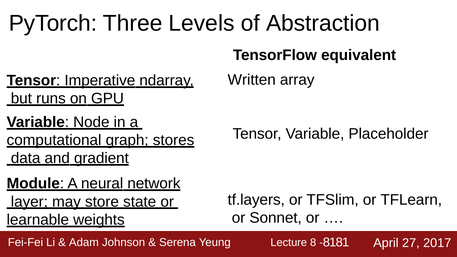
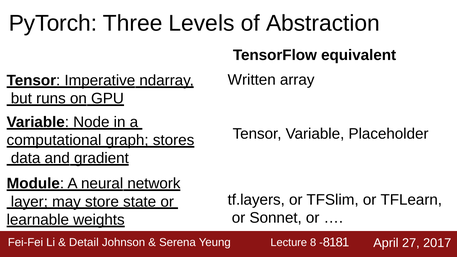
Adam: Adam -> Detail
